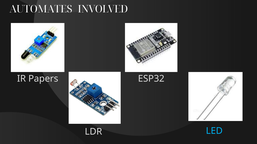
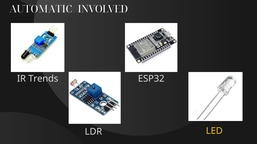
AUTOMATES: AUTOMATES -> AUTOMATIC
Papers: Papers -> Trends
LED colour: light blue -> yellow
